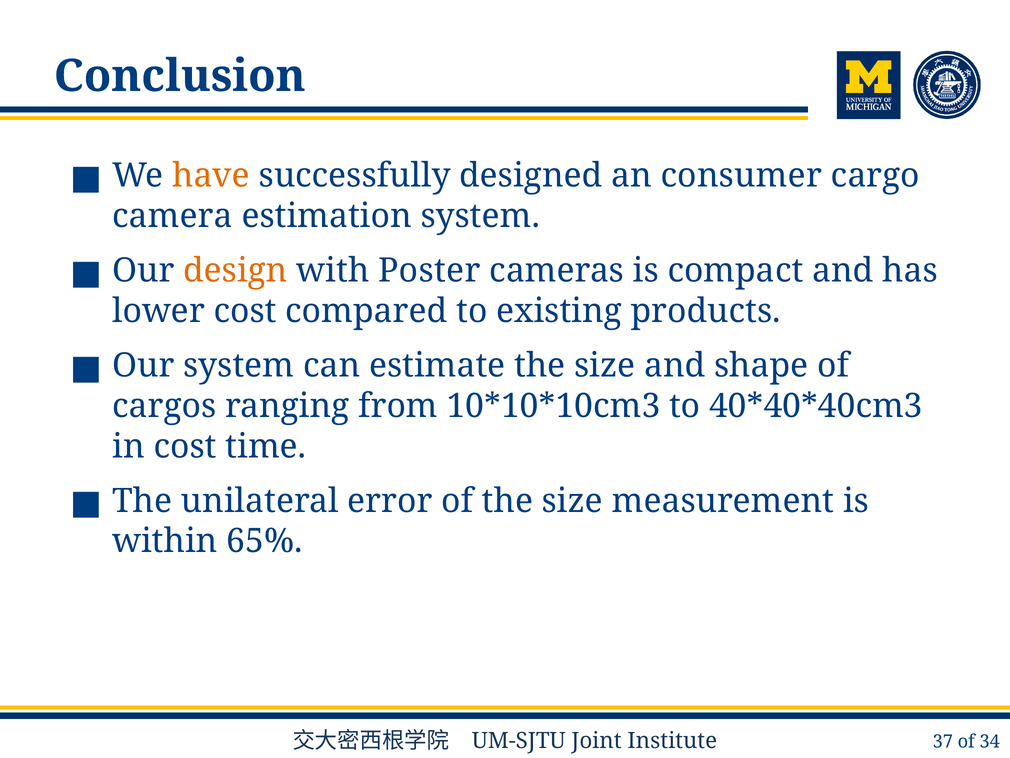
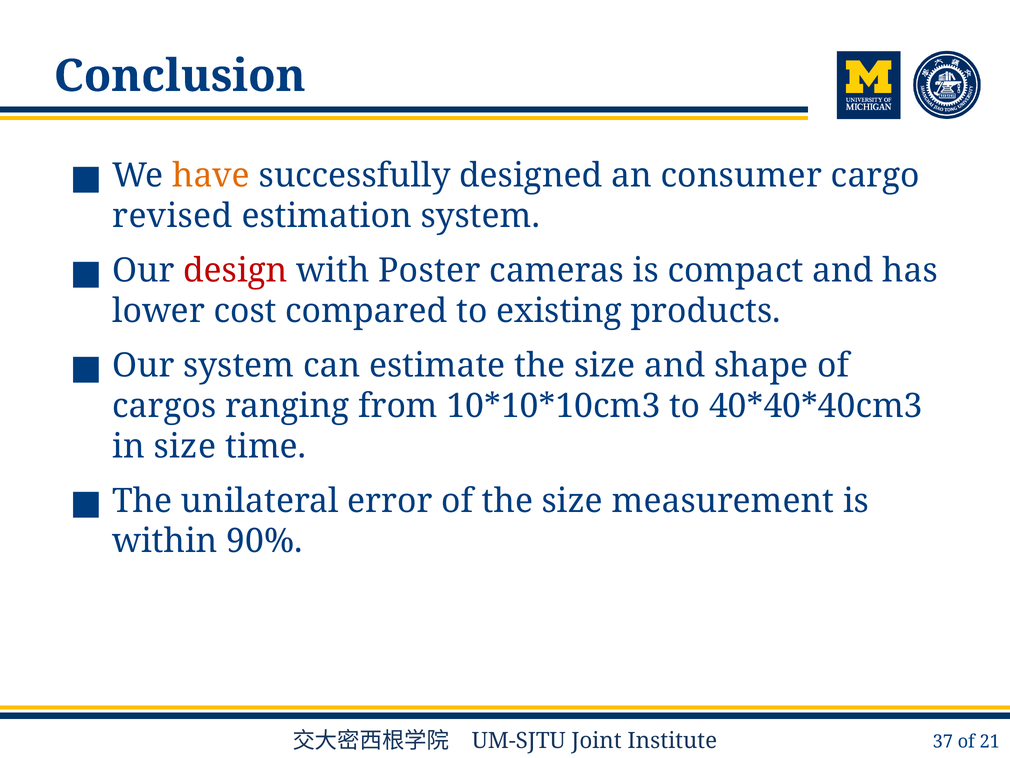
camera: camera -> revised
design colour: orange -> red
in cost: cost -> size
65%: 65% -> 90%
34: 34 -> 21
